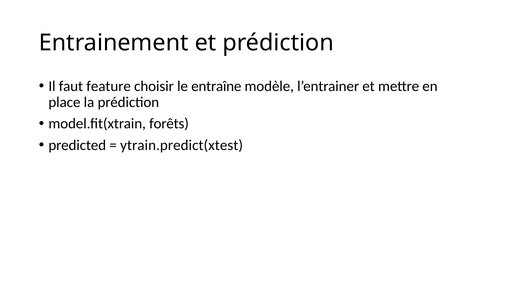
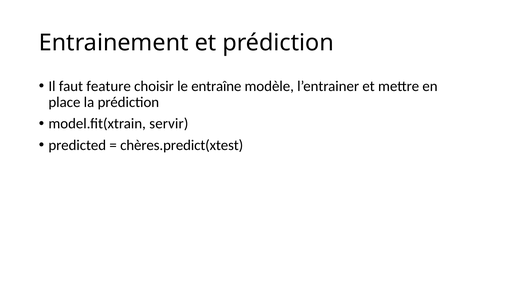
forêts: forêts -> servir
ytrain.predict(xtest: ytrain.predict(xtest -> chères.predict(xtest
